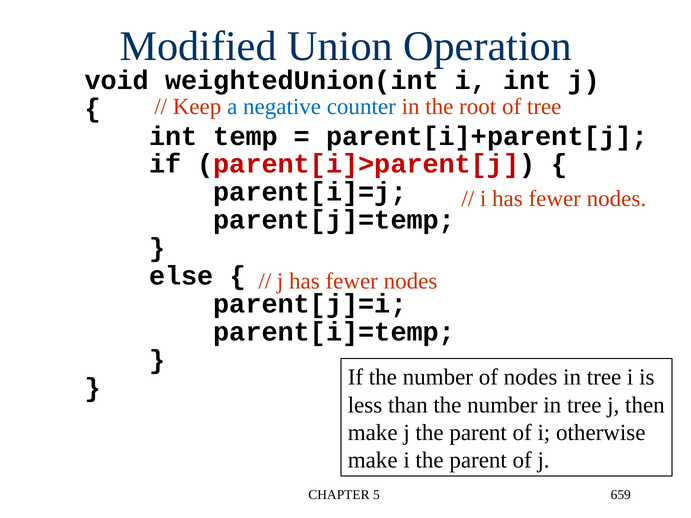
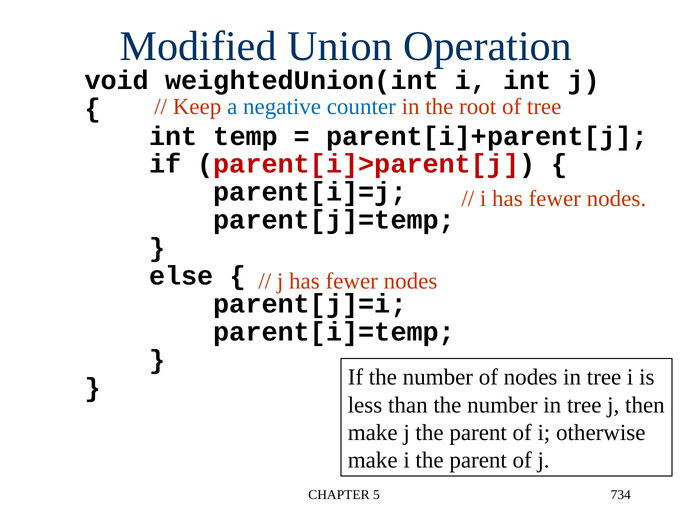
659: 659 -> 734
